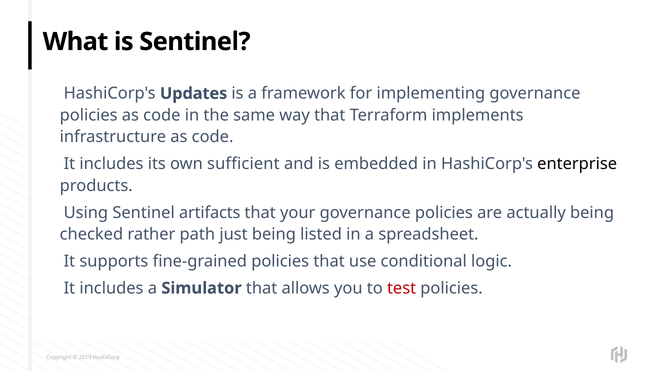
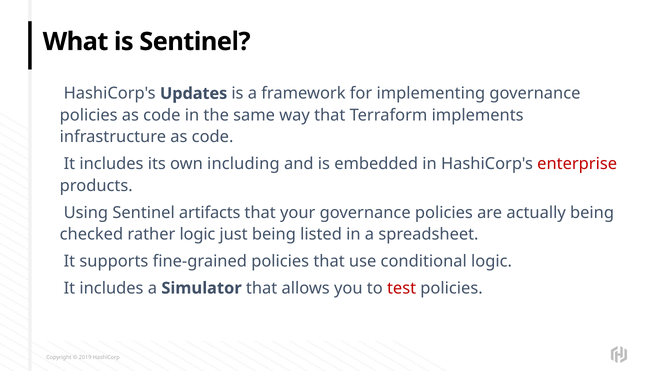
sufficient: sufficient -> including
enterprise colour: black -> red
rather path: path -> logic
